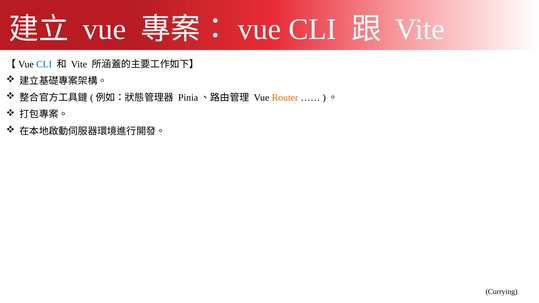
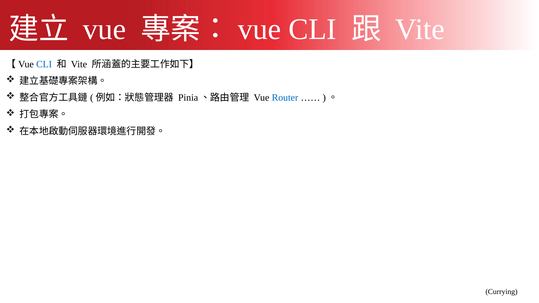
Router colour: orange -> blue
